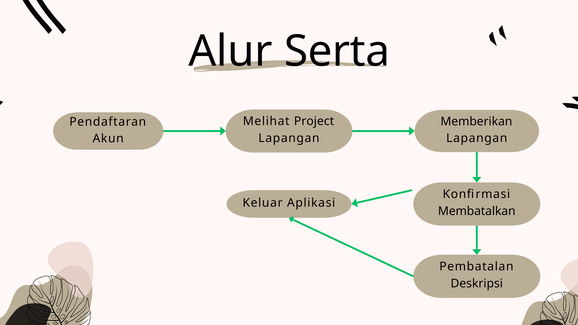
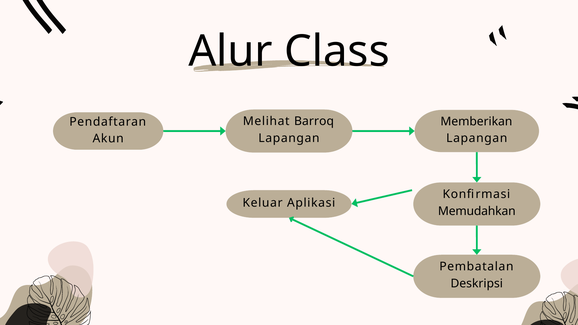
Serta: Serta -> Class
Project: Project -> Barroq
Membatalkan: Membatalkan -> Memudahkan
